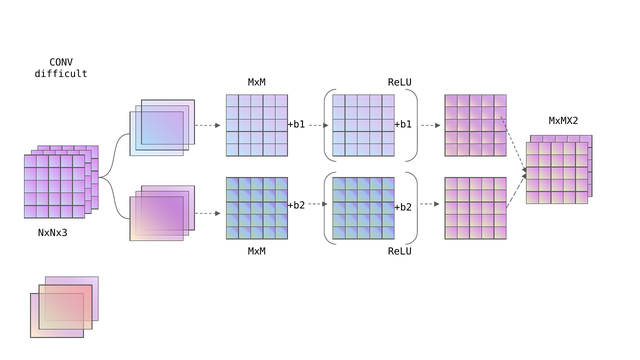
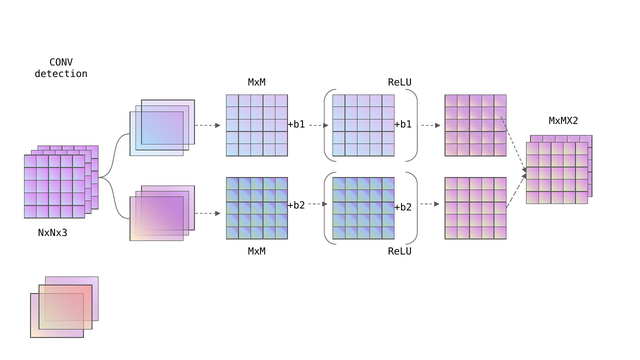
difficult: difficult -> detection
